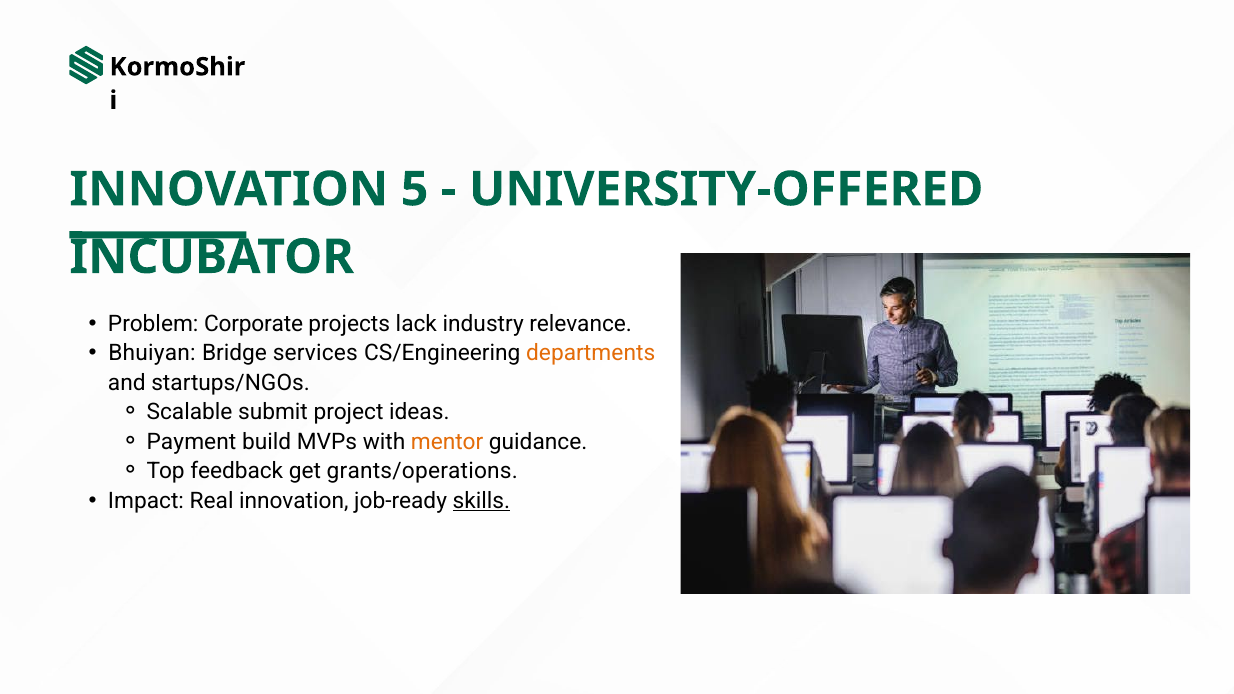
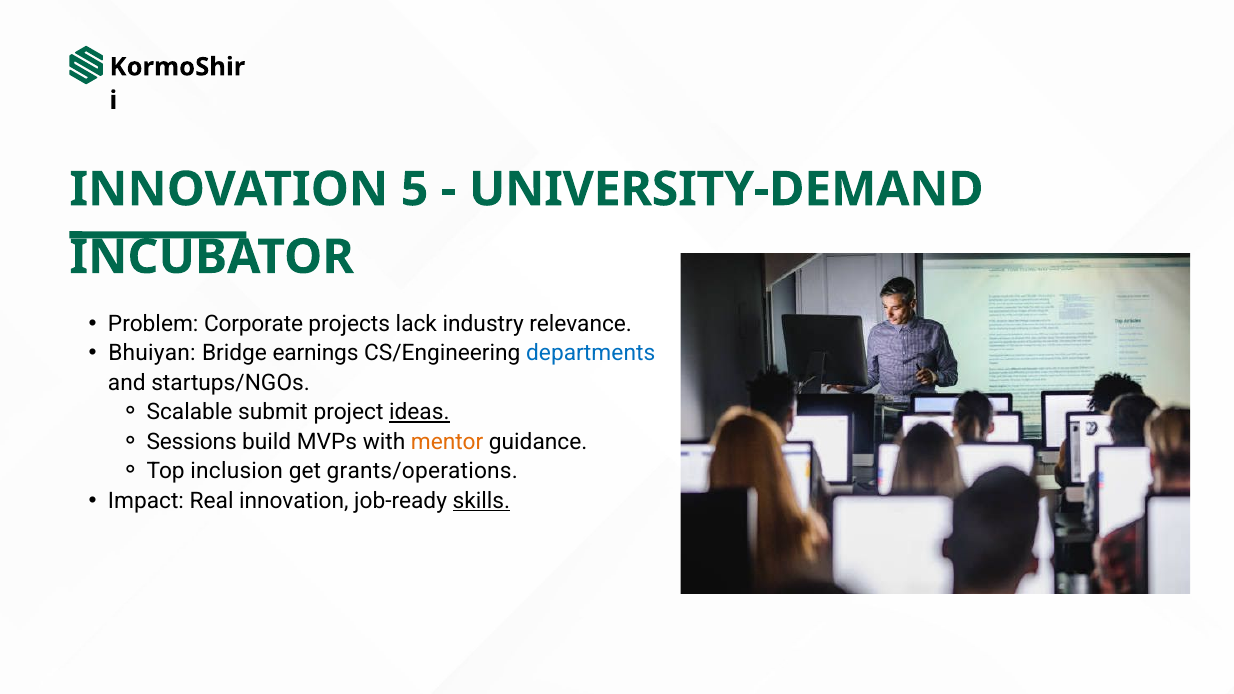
UNIVERSITY-OFFERED: UNIVERSITY-OFFERED -> UNIVERSITY-DEMAND
services: services -> earnings
departments colour: orange -> blue
ideas underline: none -> present
Payment: Payment -> Sessions
feedback: feedback -> inclusion
